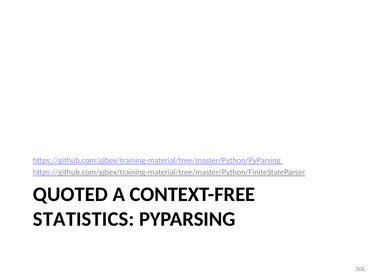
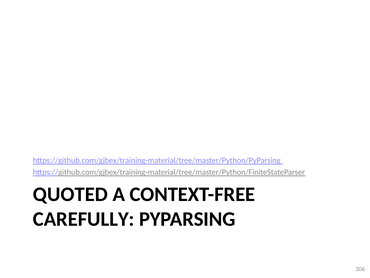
STATISTICS: STATISTICS -> CAREFULLY
